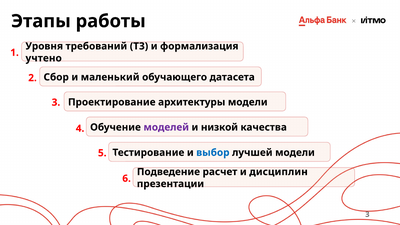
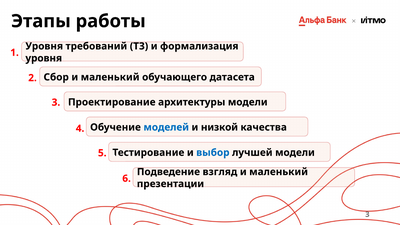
учтено at (44, 58): учтено -> уровня
моделей colour: purple -> blue
расчет: расчет -> взгляд
дисциплин at (279, 172): дисциплин -> маленький
